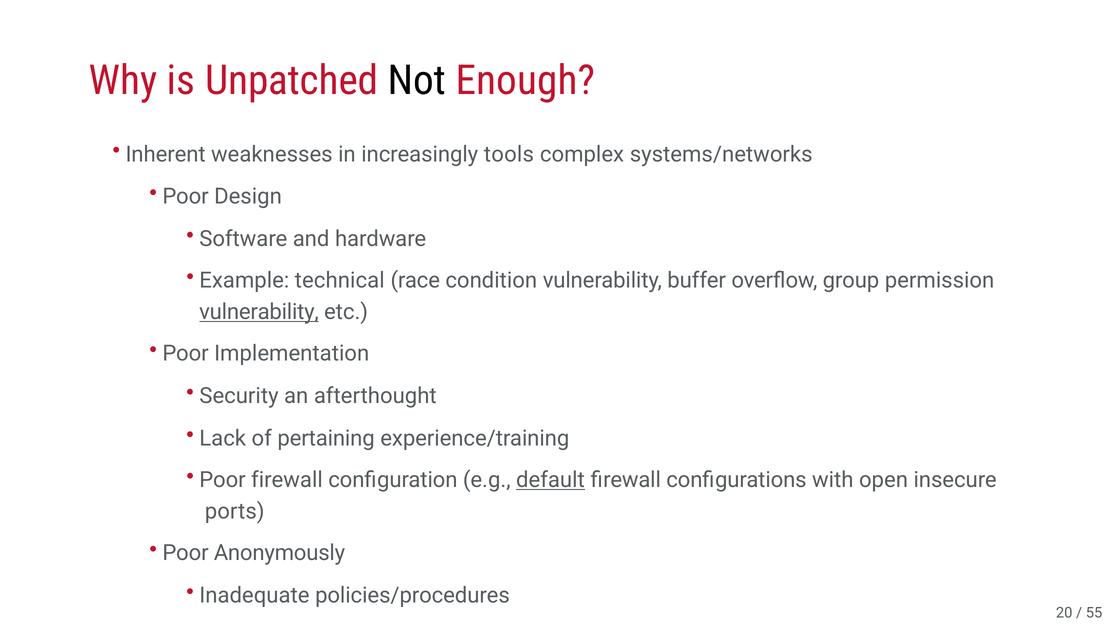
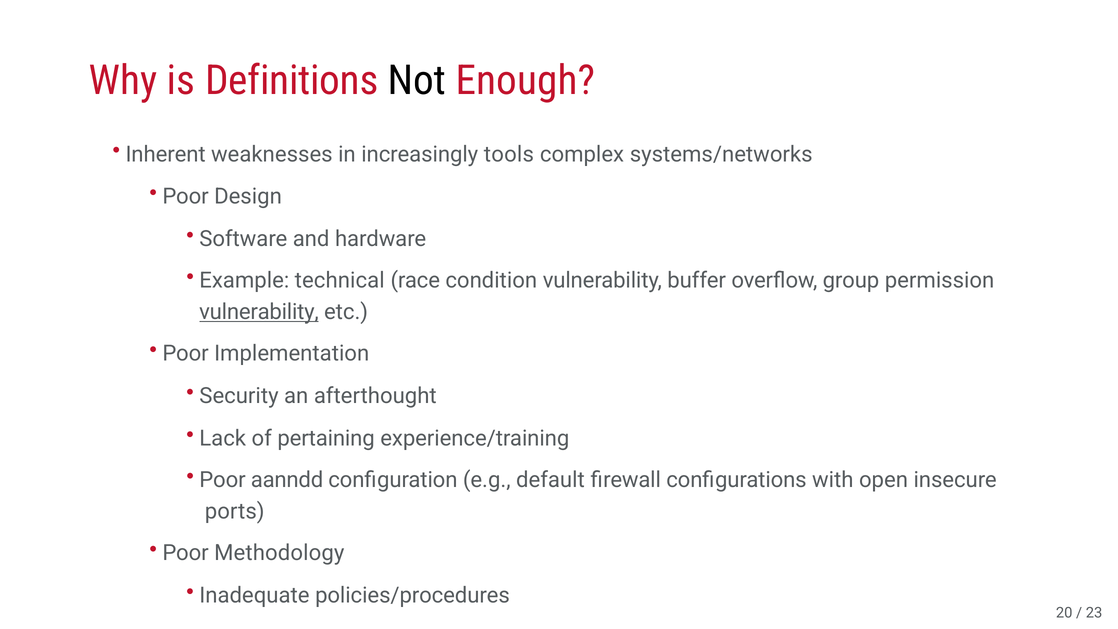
Unpatched: Unpatched -> Definitions
Poor firewall: firewall -> aanndd
default underline: present -> none
Anonymously: Anonymously -> Methodology
55: 55 -> 23
